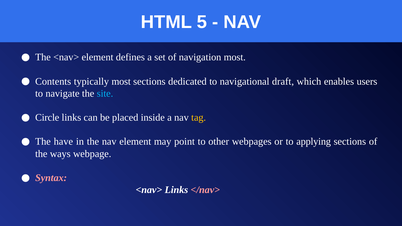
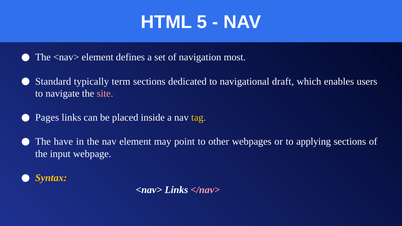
Contents: Contents -> Standard
typically most: most -> term
site colour: light blue -> pink
Circle: Circle -> Pages
ways: ways -> input
Syntax colour: pink -> yellow
